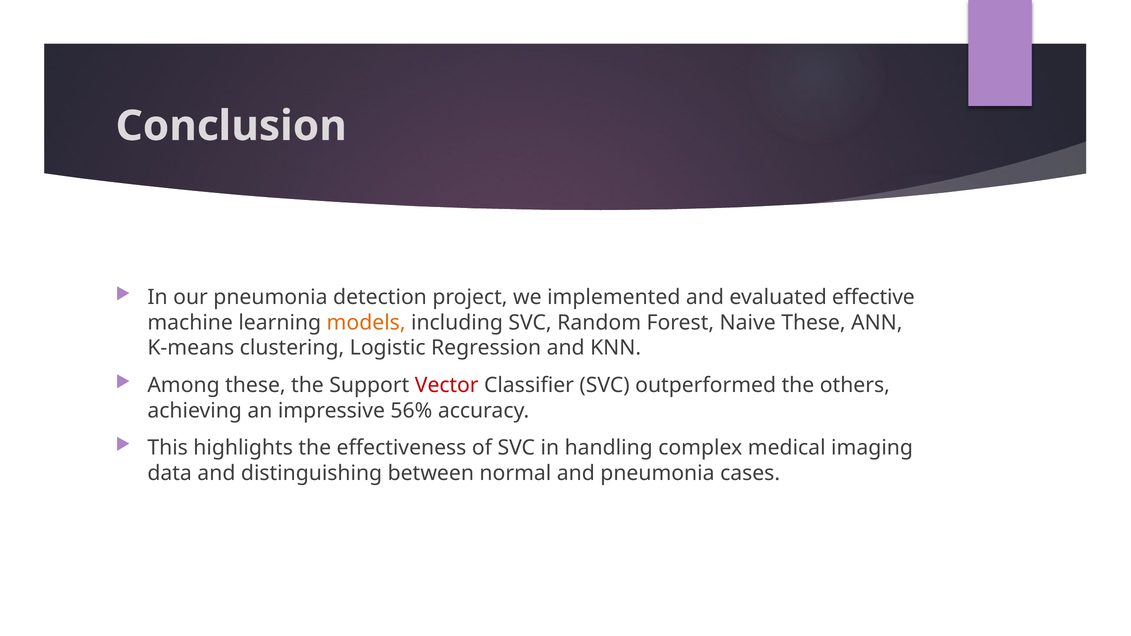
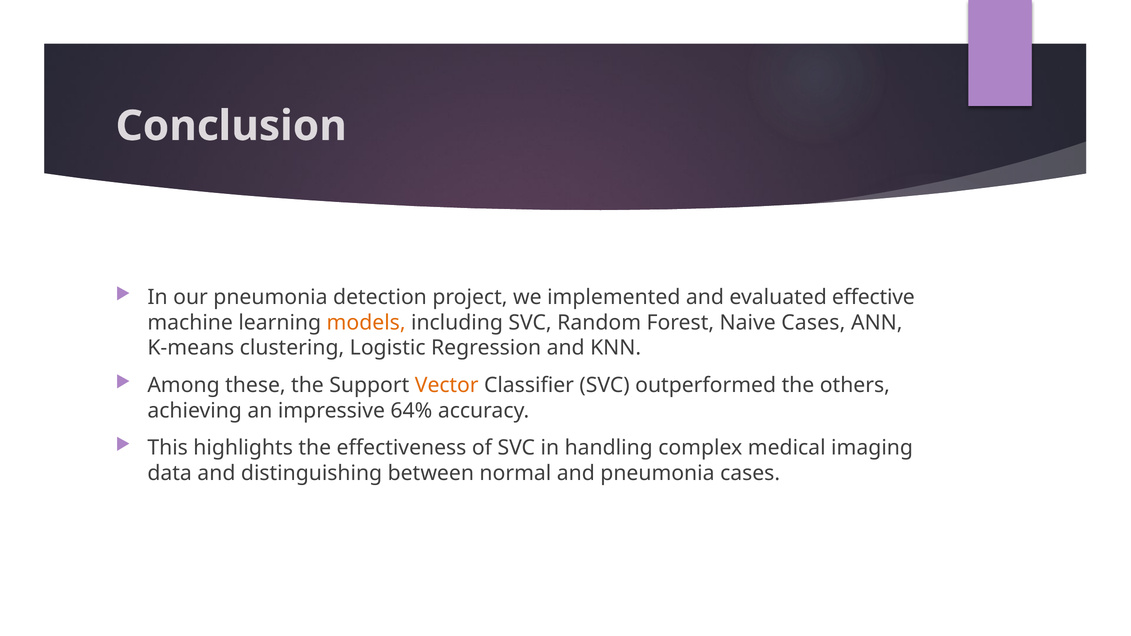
Naive These: These -> Cases
Vector colour: red -> orange
56%: 56% -> 64%
